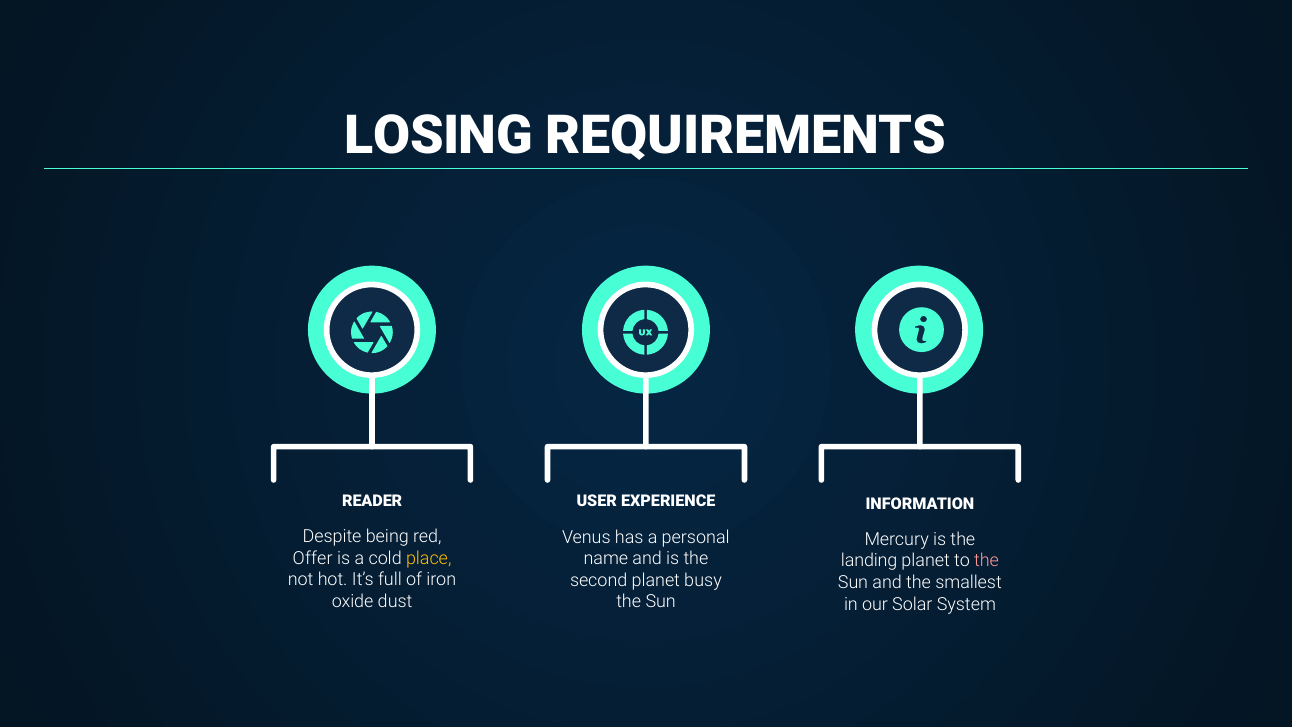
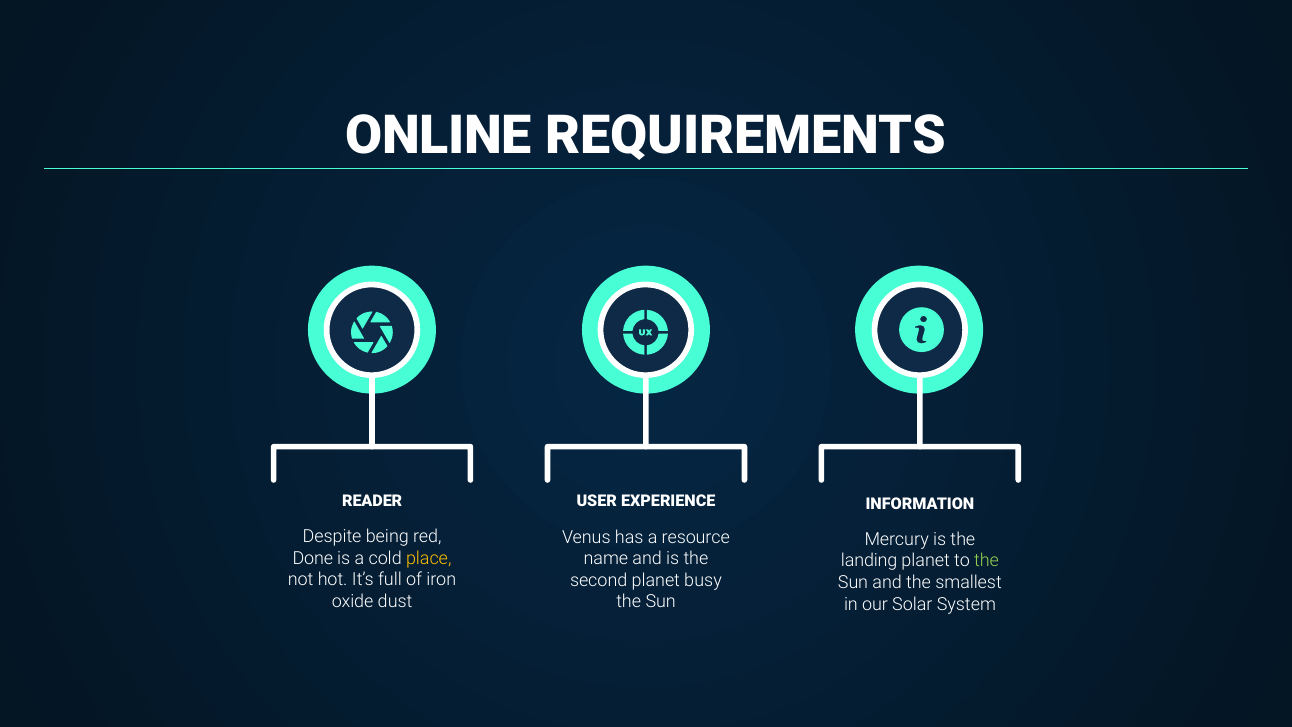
LOSING: LOSING -> ONLINE
personal: personal -> resource
Offer: Offer -> Done
the at (987, 561) colour: pink -> light green
